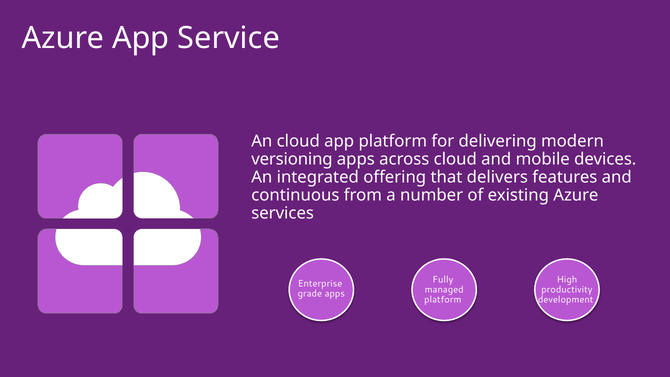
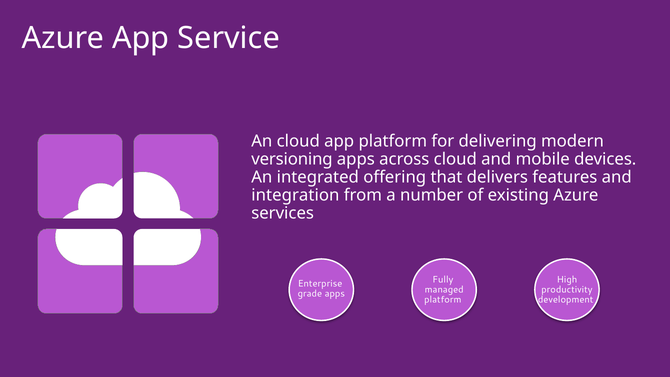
continuous: continuous -> integration
